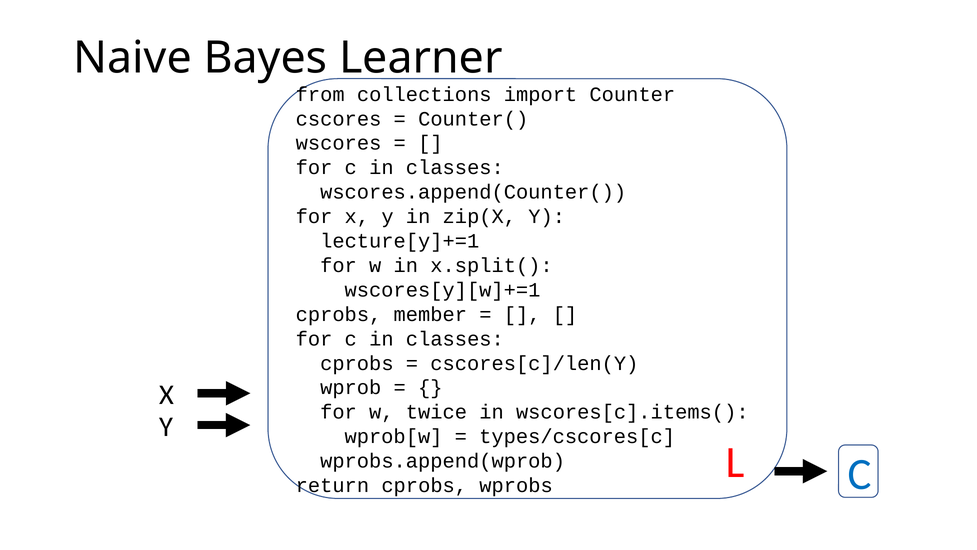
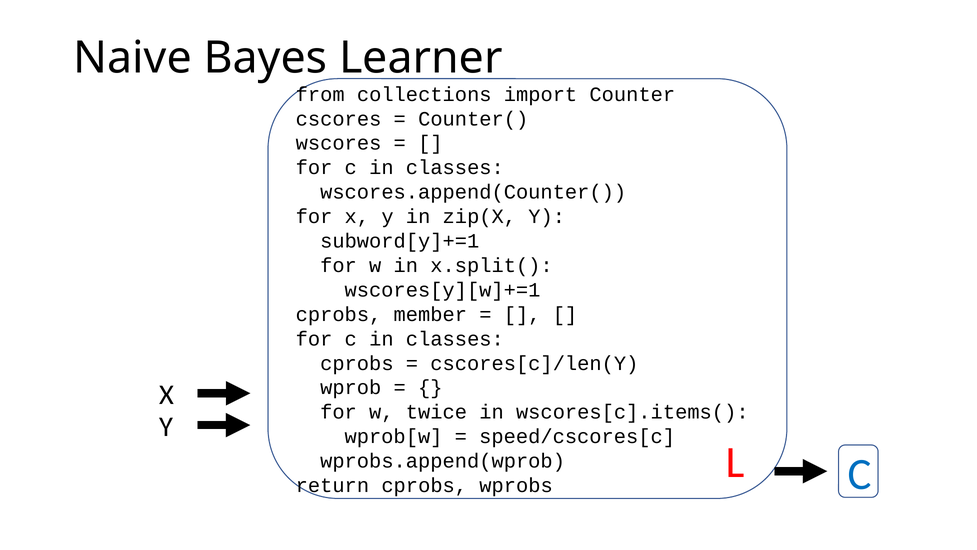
lecture[y]+=1: lecture[y]+=1 -> subword[y]+=1
types/cscores[c: types/cscores[c -> speed/cscores[c
